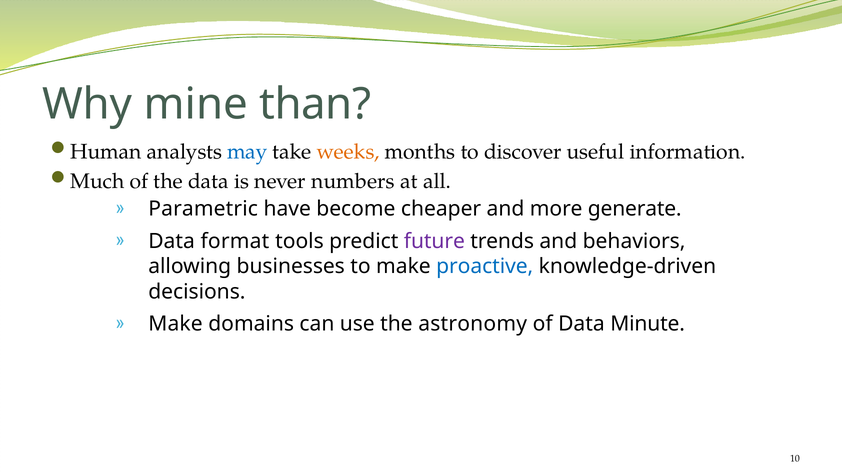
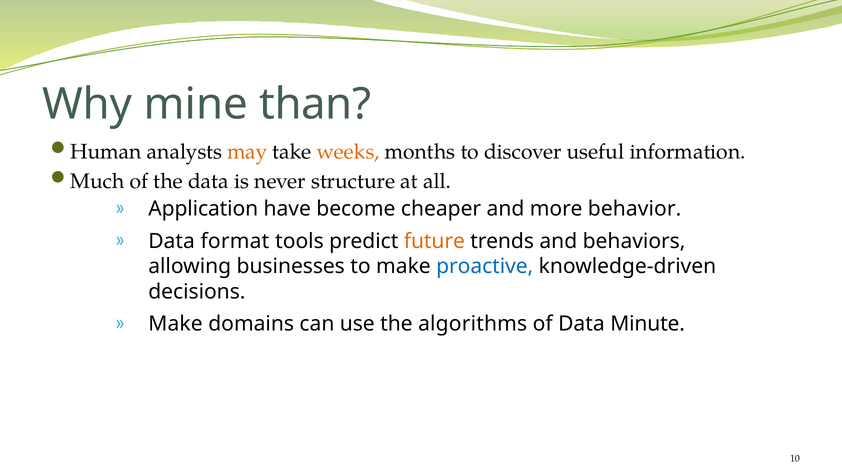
may colour: blue -> orange
numbers: numbers -> structure
Parametric: Parametric -> Application
generate: generate -> behavior
future colour: purple -> orange
astronomy: astronomy -> algorithms
